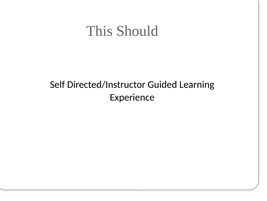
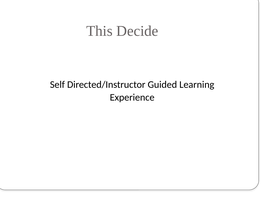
Should: Should -> Decide
